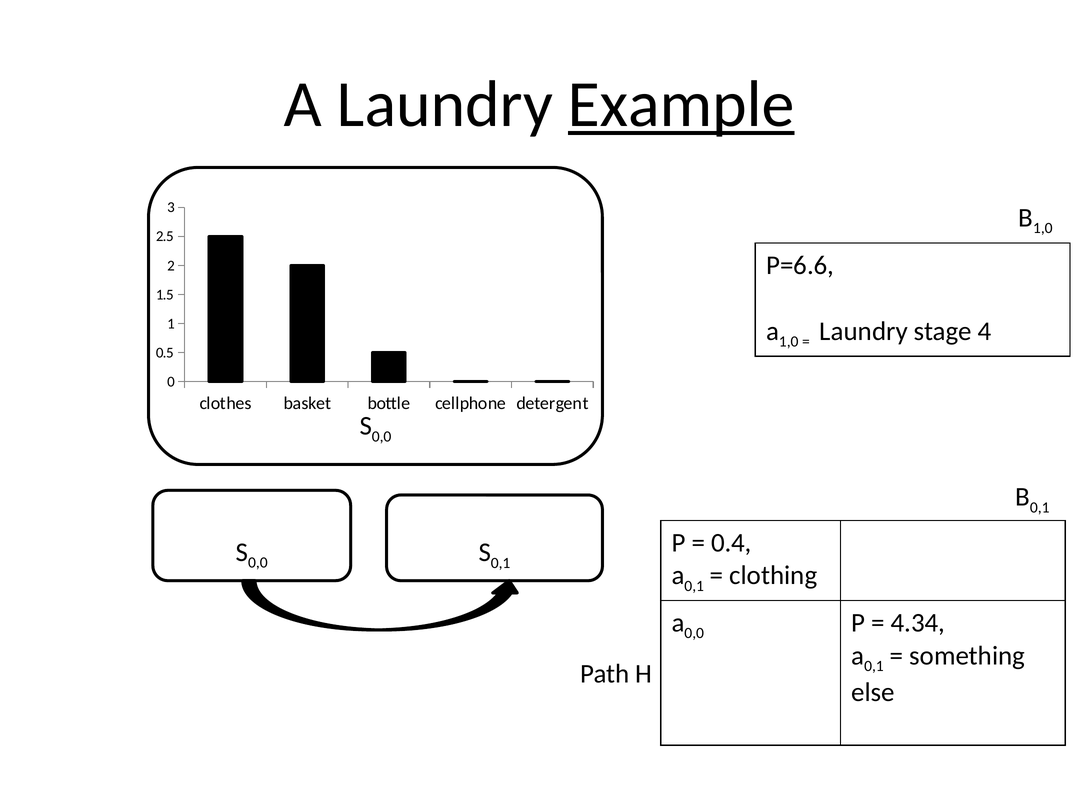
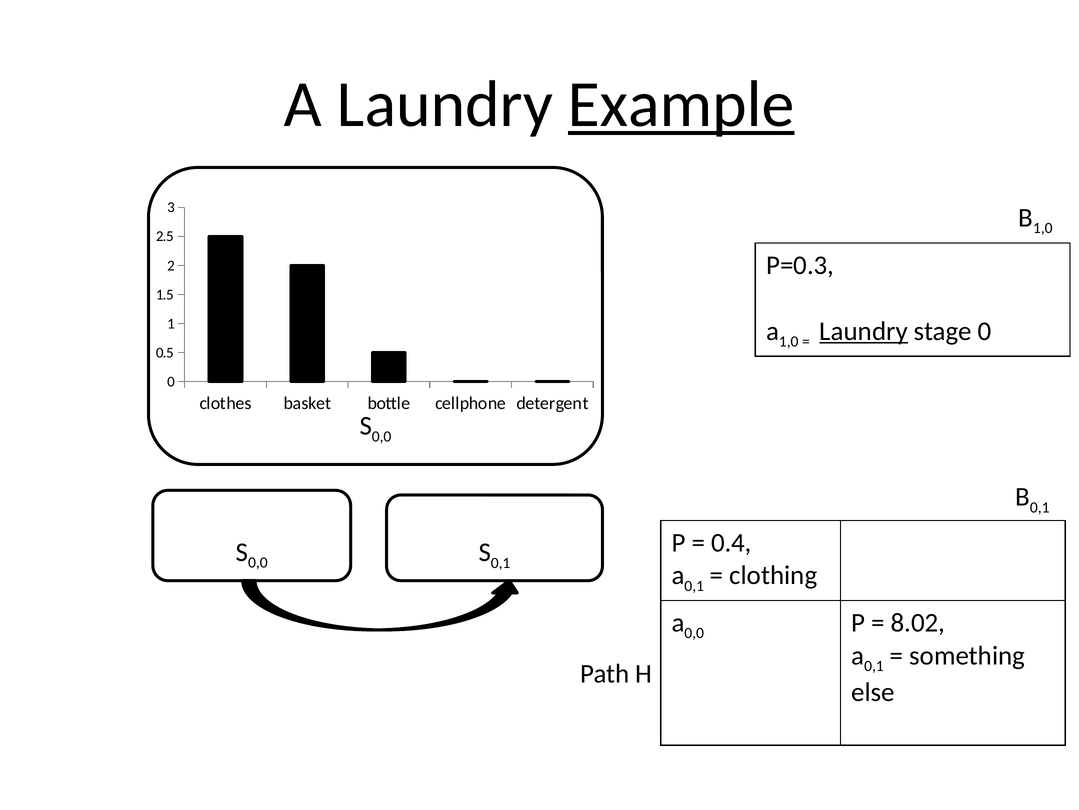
P=6.6: P=6.6 -> P=0.3
Laundry at (864, 331) underline: none -> present
stage 4: 4 -> 0
4.34: 4.34 -> 8.02
